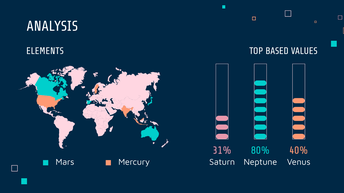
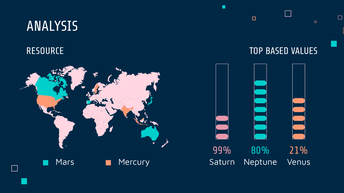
ELEMENTS: ELEMENTS -> RESOURCE
31%: 31% -> 99%
40%: 40% -> 21%
